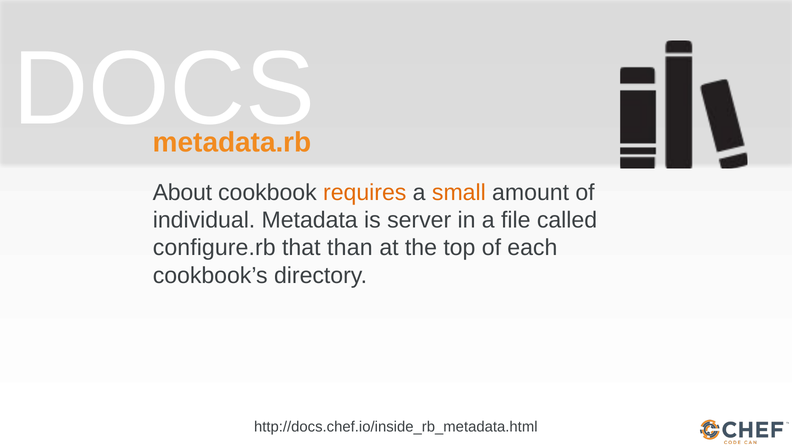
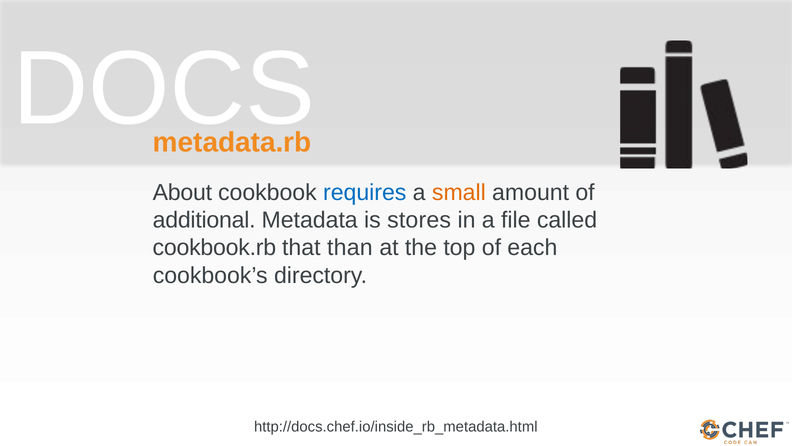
requires colour: orange -> blue
individual: individual -> additional
server: server -> stores
configure.rb: configure.rb -> cookbook.rb
